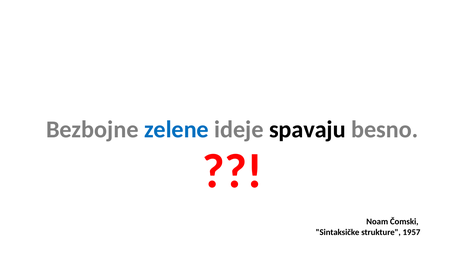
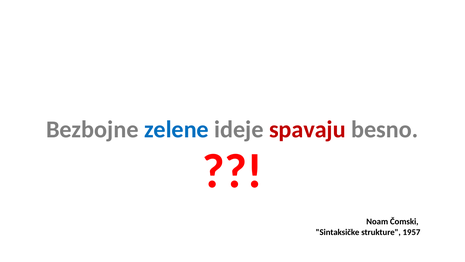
spavaju colour: black -> red
